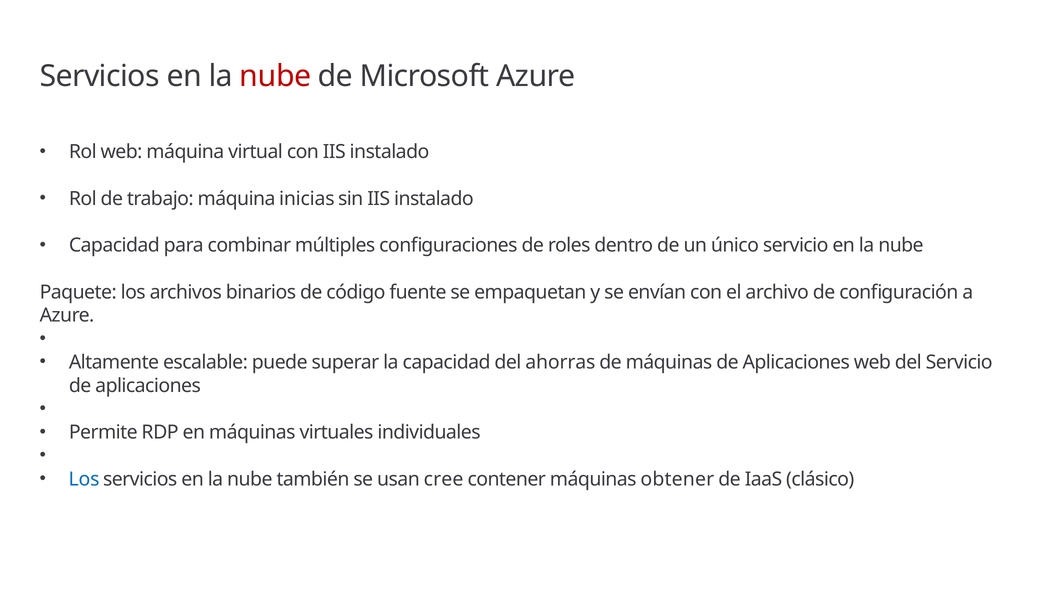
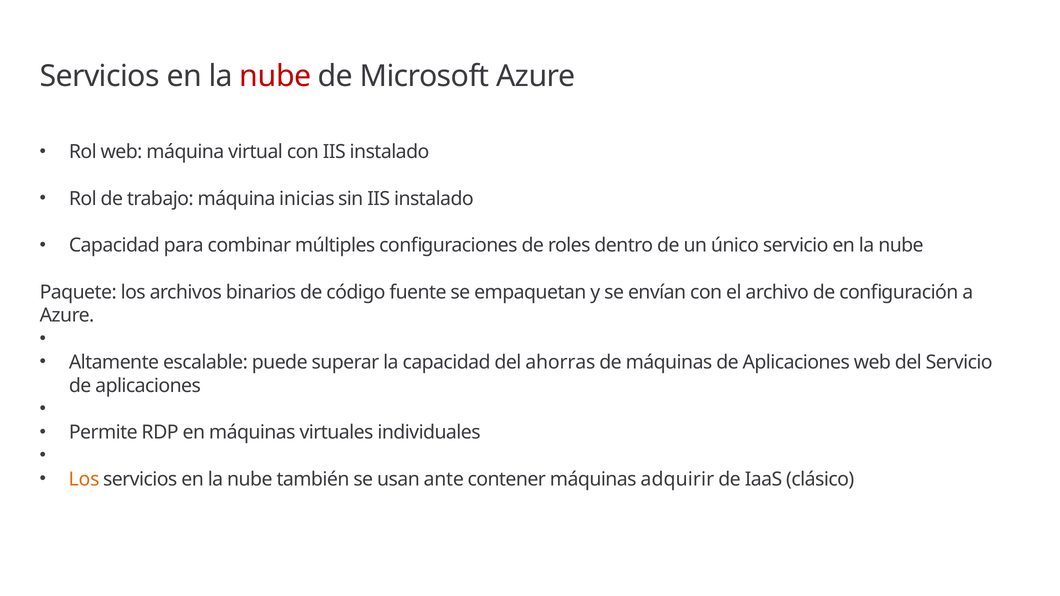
Los at (84, 479) colour: blue -> orange
cree: cree -> ante
obtener: obtener -> adquirir
